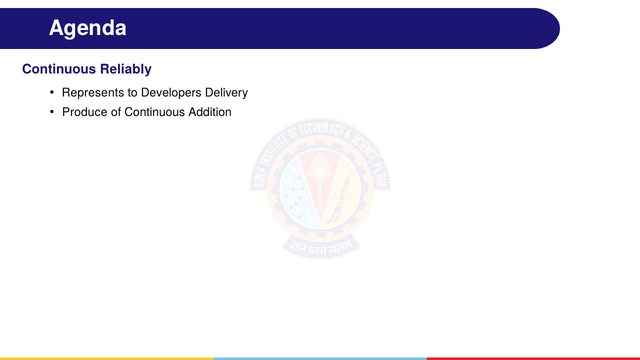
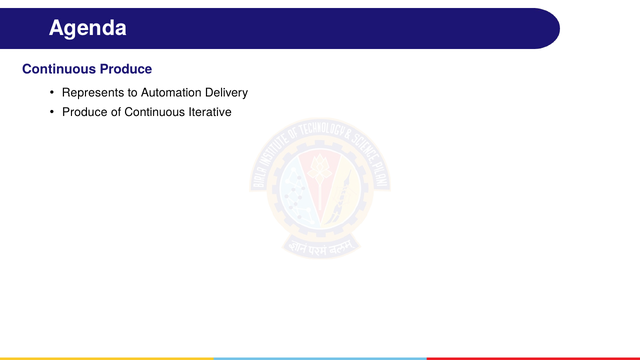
Continuous Reliably: Reliably -> Produce
Developers: Developers -> Automation
Addition: Addition -> Iterative
